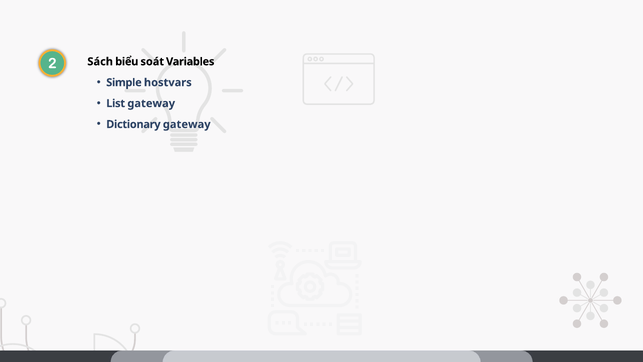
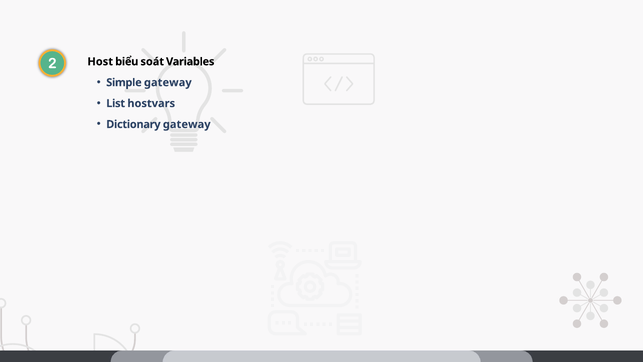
Sách: Sách -> Host
Simple hostvars: hostvars -> gateway
List gateway: gateway -> hostvars
